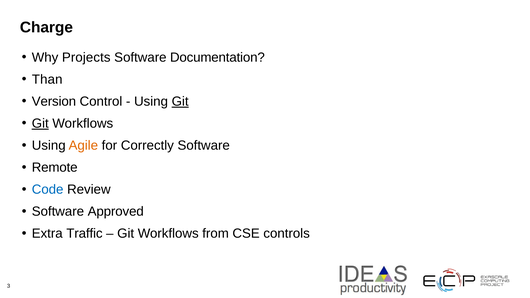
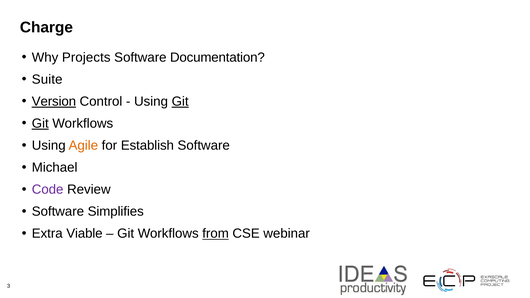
Than: Than -> Suite
Version underline: none -> present
Correctly: Correctly -> Establish
Remote: Remote -> Michael
Code colour: blue -> purple
Approved: Approved -> Simplifies
Traffic: Traffic -> Viable
from underline: none -> present
controls: controls -> webinar
